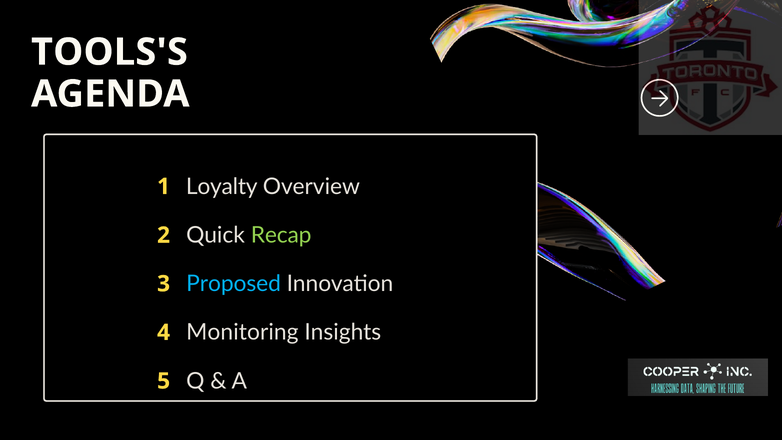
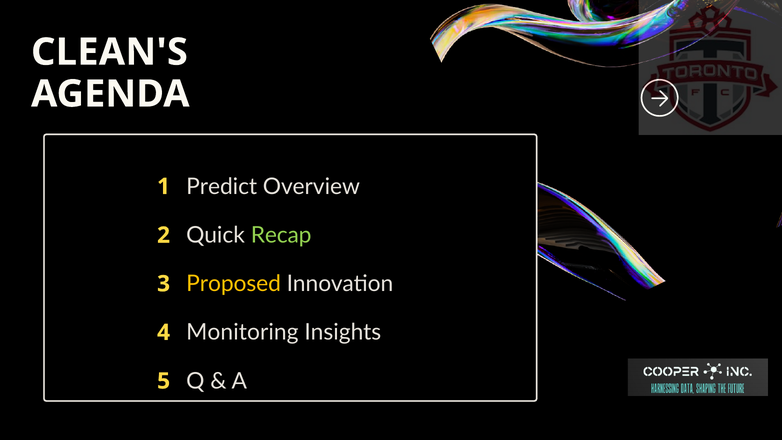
TOOLS'S: TOOLS'S -> CLEAN'S
Loyalty: Loyalty -> Predict
Proposed colour: light blue -> yellow
